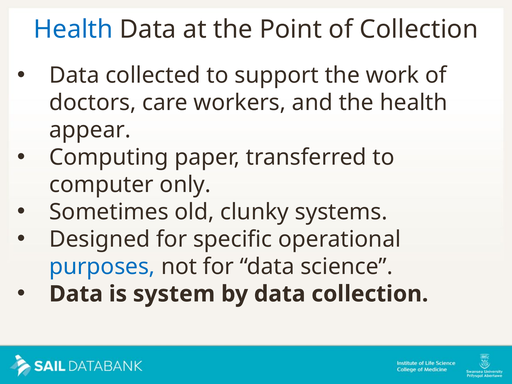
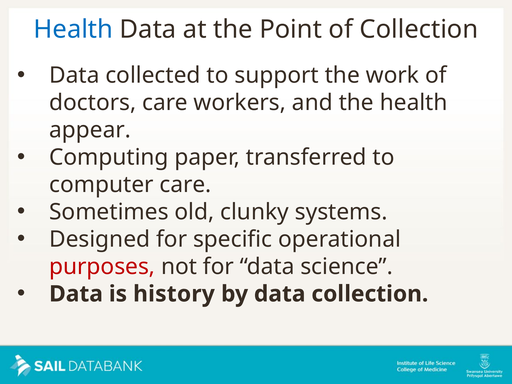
computer only: only -> care
purposes colour: blue -> red
system: system -> history
